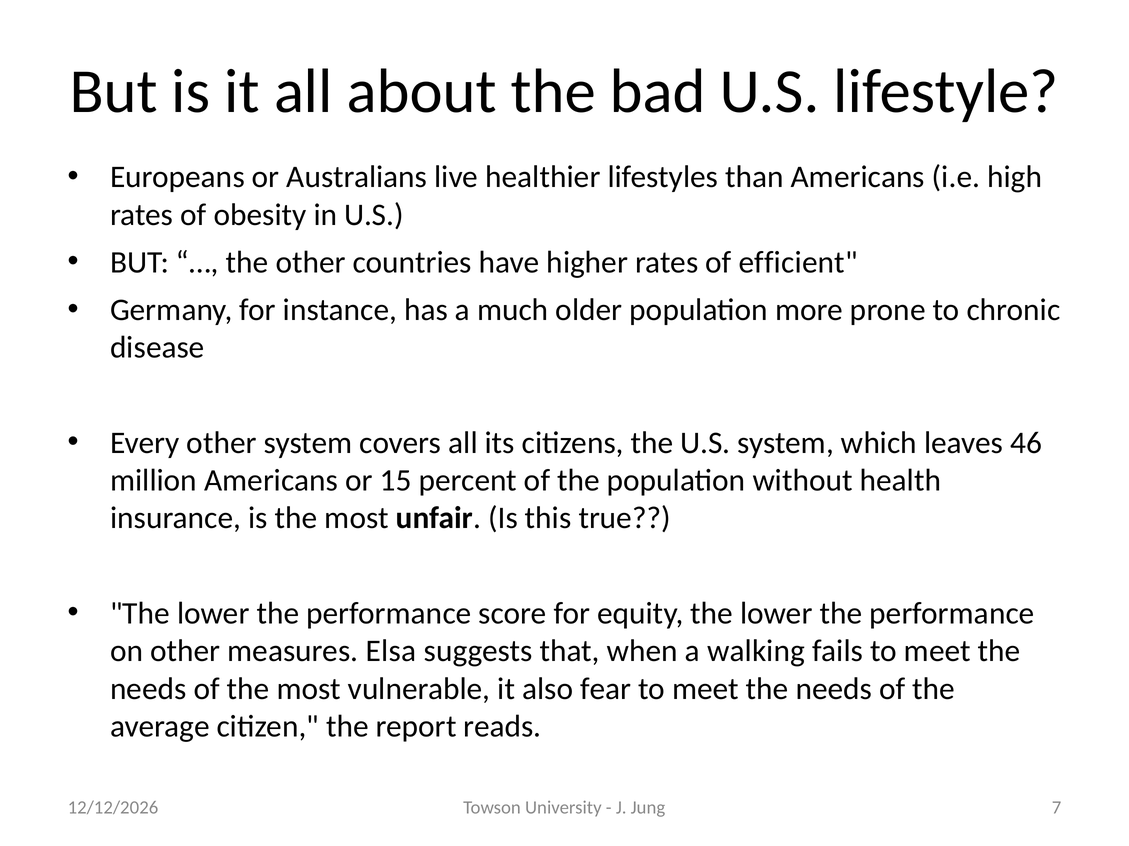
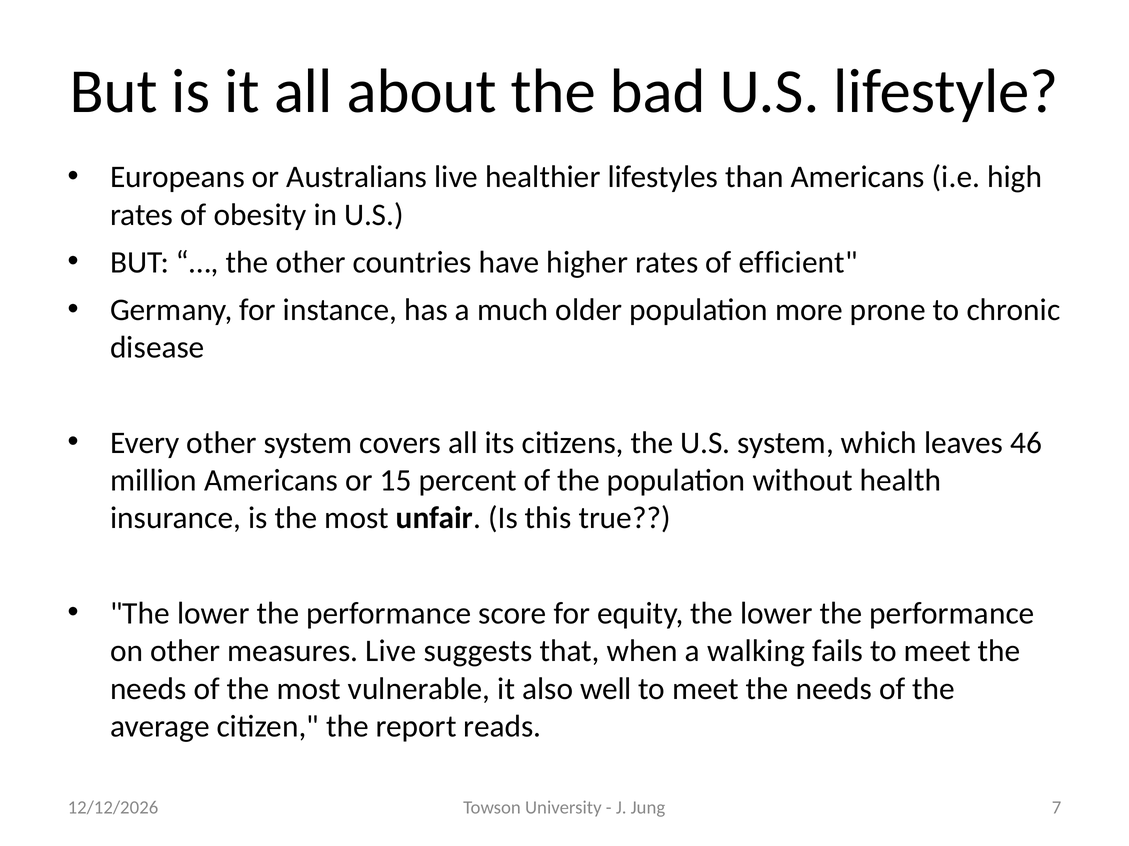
measures Elsa: Elsa -> Live
fear: fear -> well
